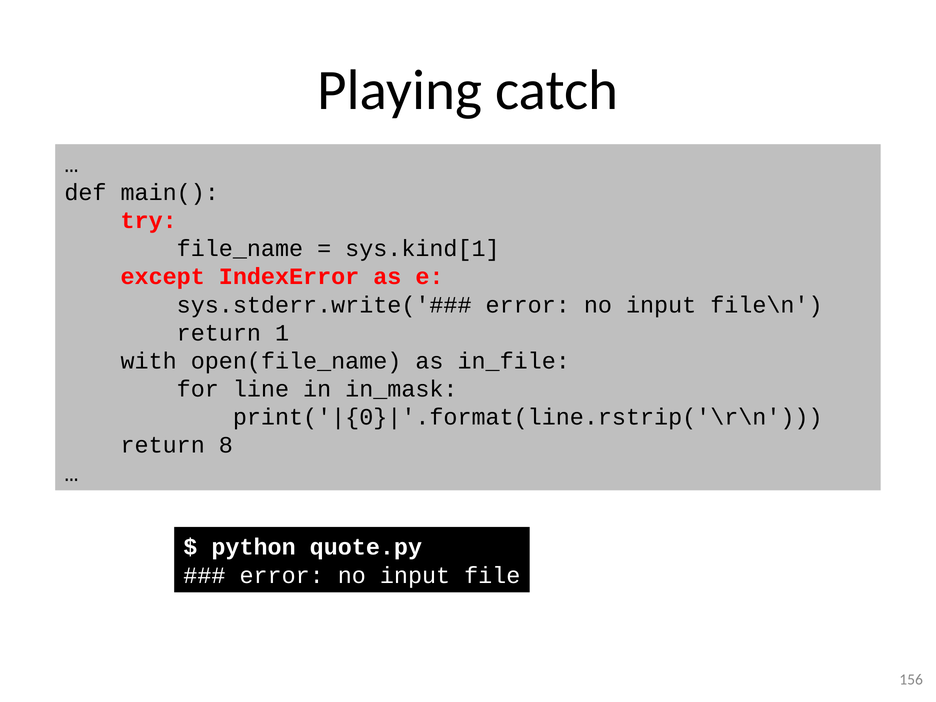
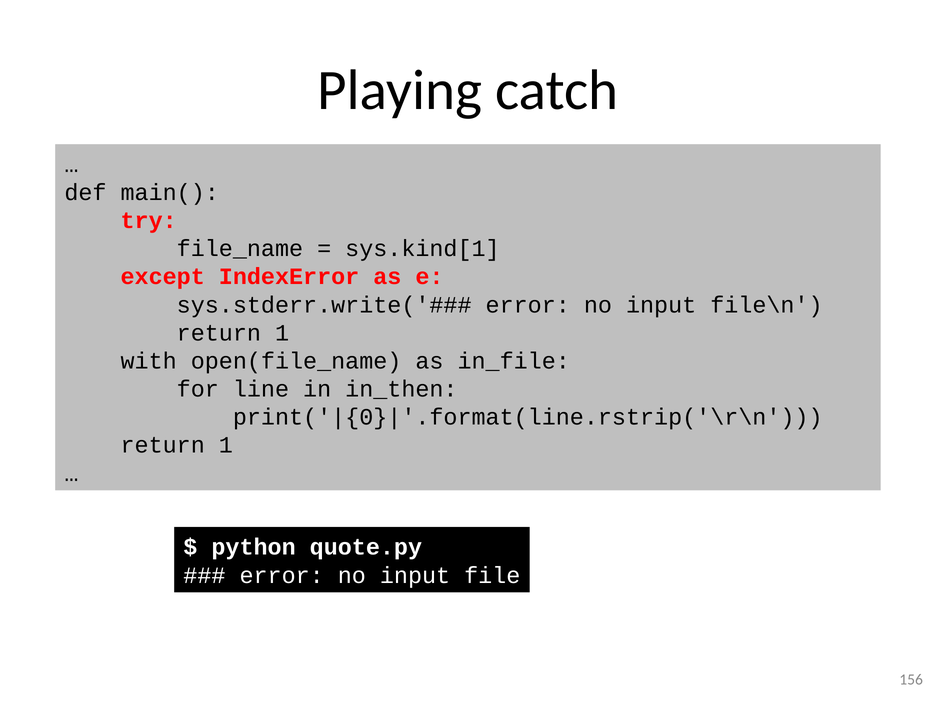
in_mask: in_mask -> in_then
8 at (226, 445): 8 -> 1
